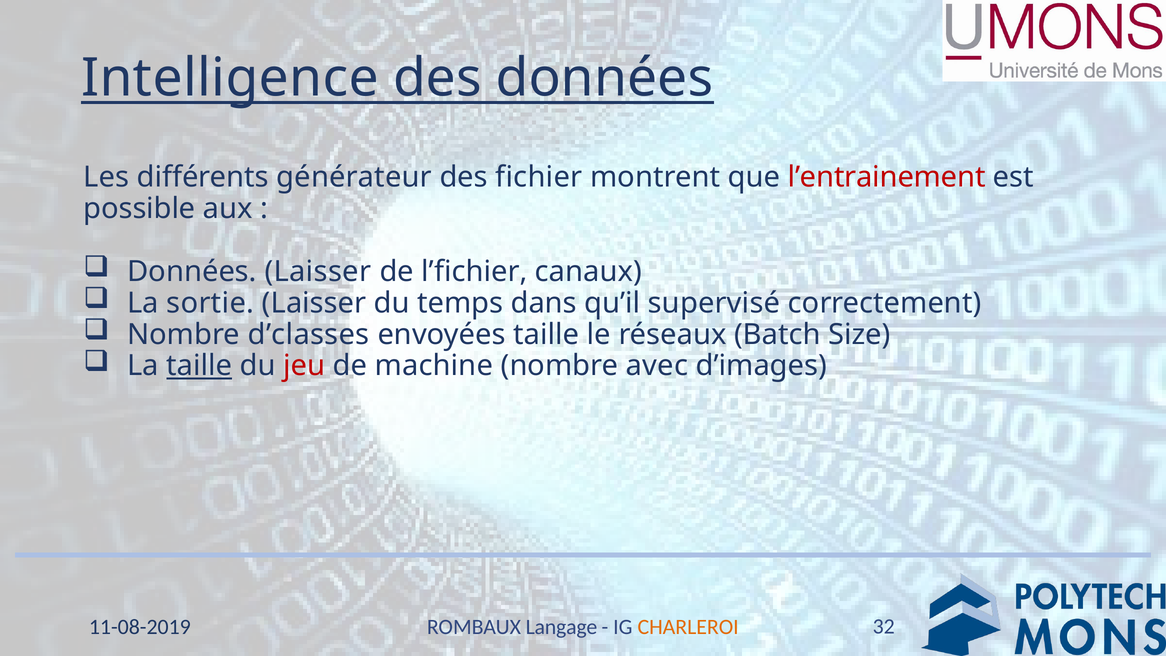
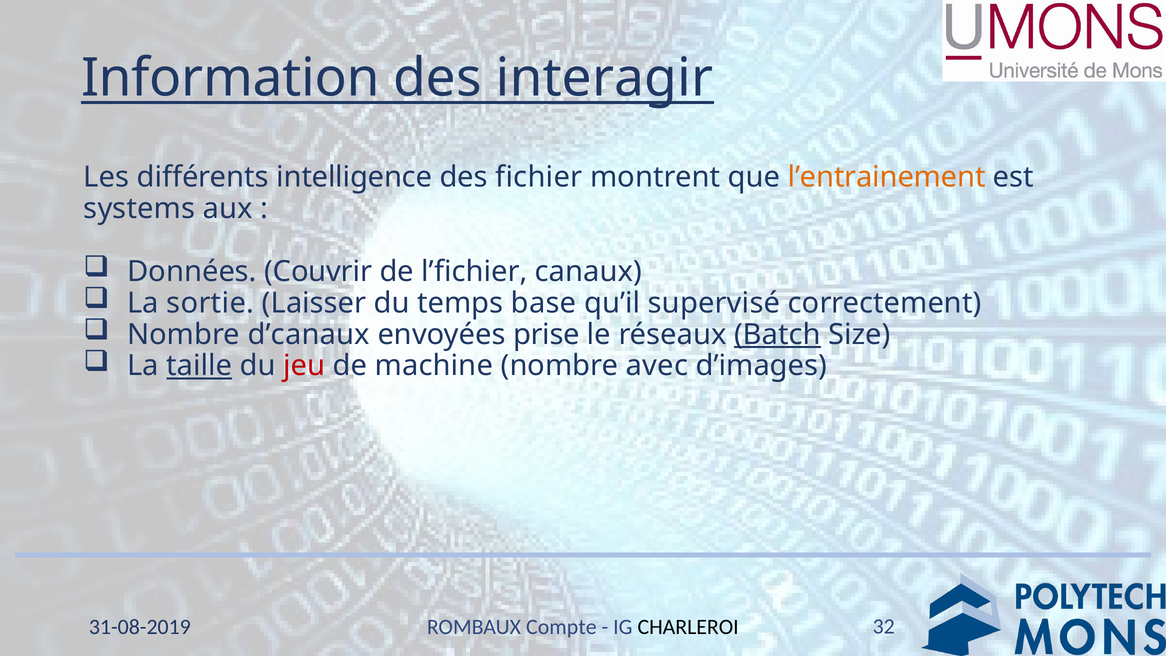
Intelligence: Intelligence -> Information
des données: données -> interagir
générateur: générateur -> intelligence
l’entrainement colour: red -> orange
possible: possible -> systems
Données Laisser: Laisser -> Couvrir
dans: dans -> base
d’classes: d’classes -> d’canaux
envoyées taille: taille -> prise
Batch underline: none -> present
11-08-2019: 11-08-2019 -> 31-08-2019
Langage: Langage -> Compte
CHARLEROI colour: orange -> black
